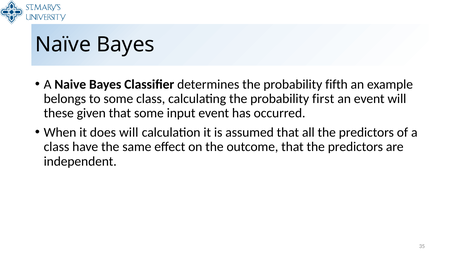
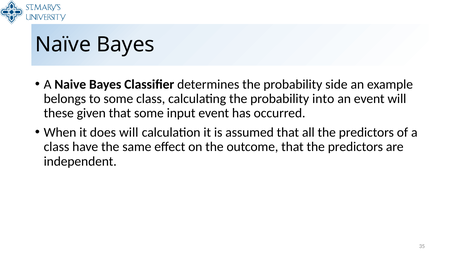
fifth: fifth -> side
first: first -> into
